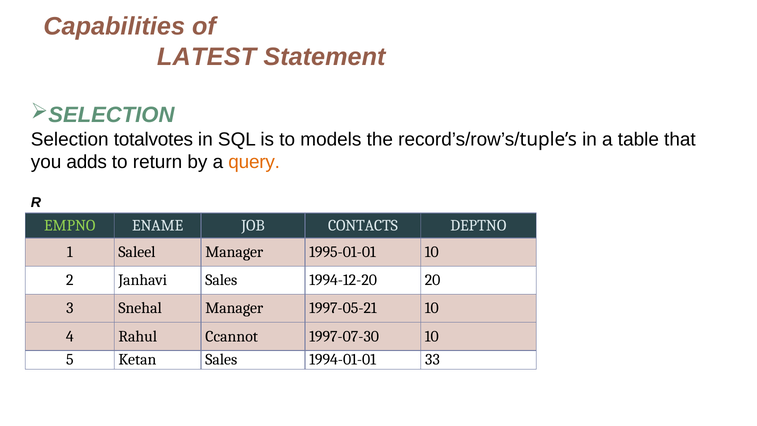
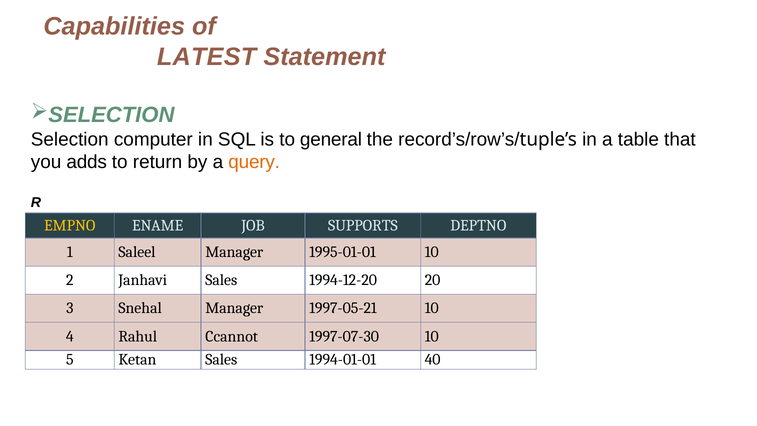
totalvotes: totalvotes -> computer
models: models -> general
EMPNO colour: light green -> yellow
CONTACTS: CONTACTS -> SUPPORTS
33: 33 -> 40
